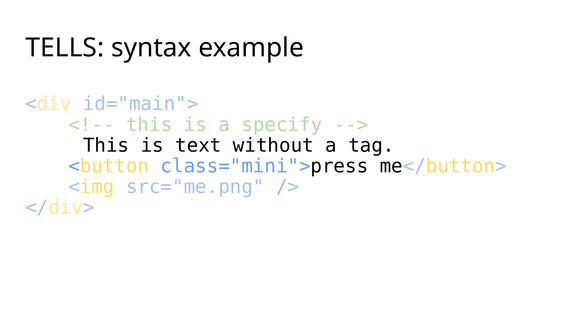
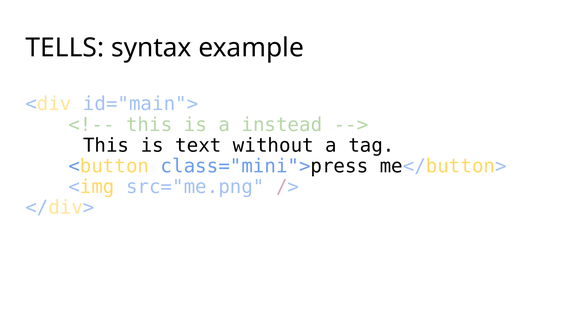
specify: specify -> instead
